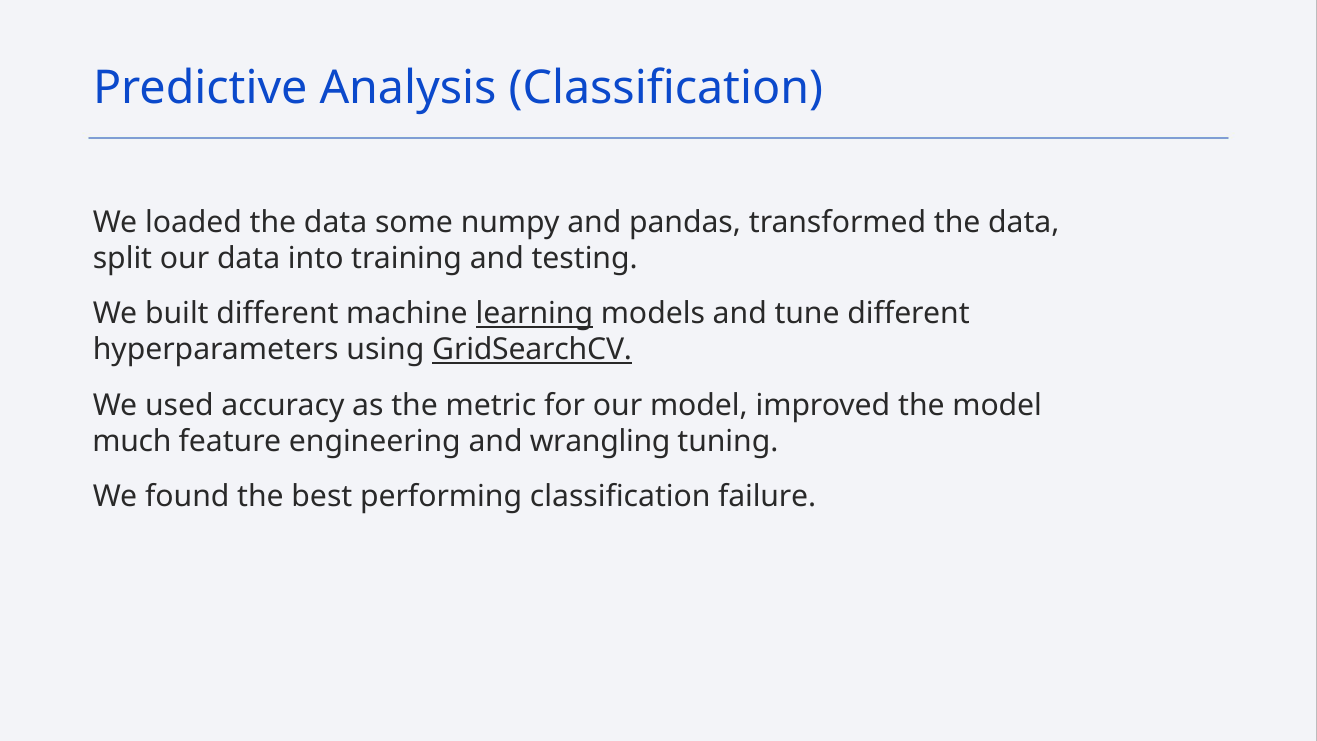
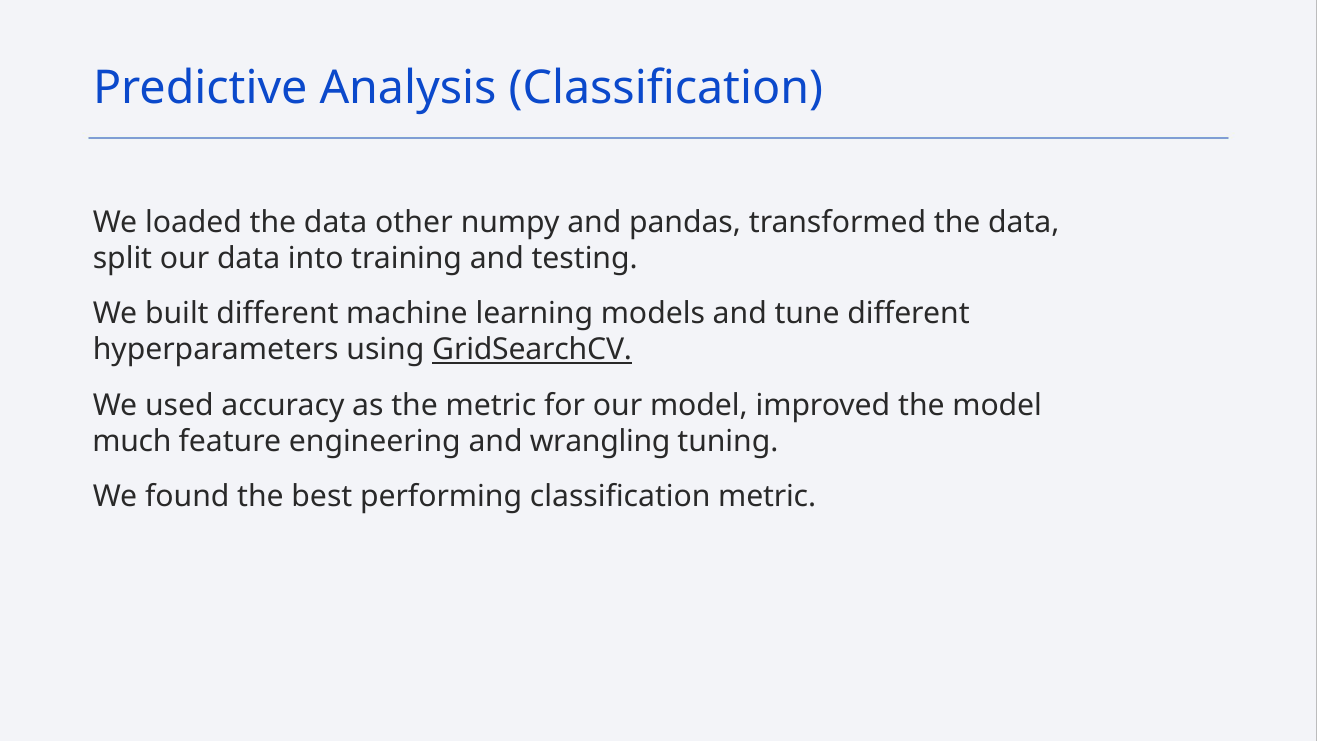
some: some -> other
learning underline: present -> none
classification failure: failure -> metric
